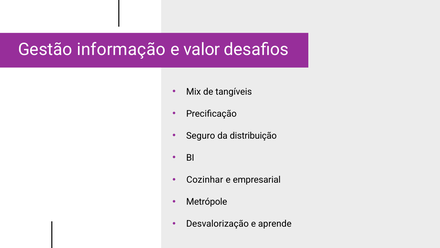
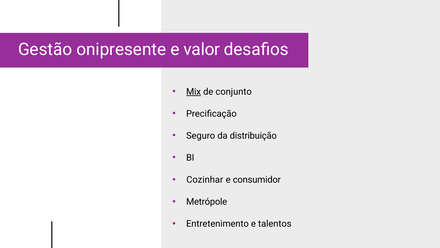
informação: informação -> onipresente
Mix underline: none -> present
tangíveis: tangíveis -> conjunto
empresarial: empresarial -> consumidor
Desvalorização: Desvalorização -> Entretenimento
aprende: aprende -> talentos
